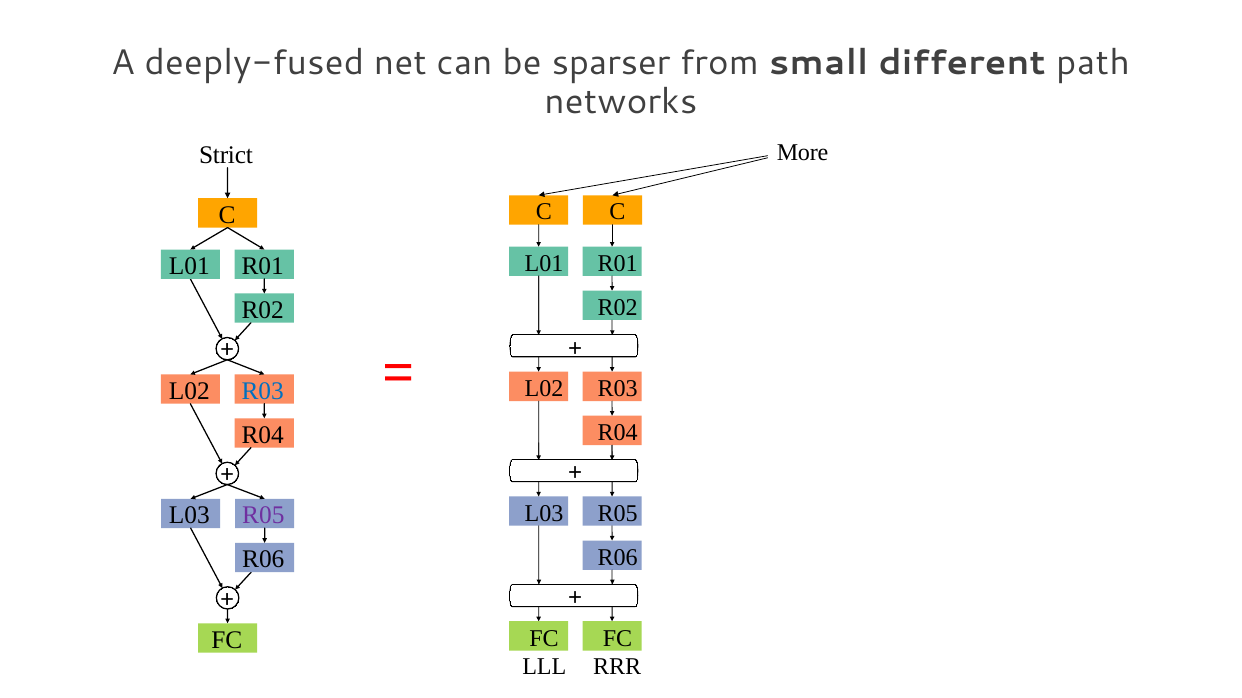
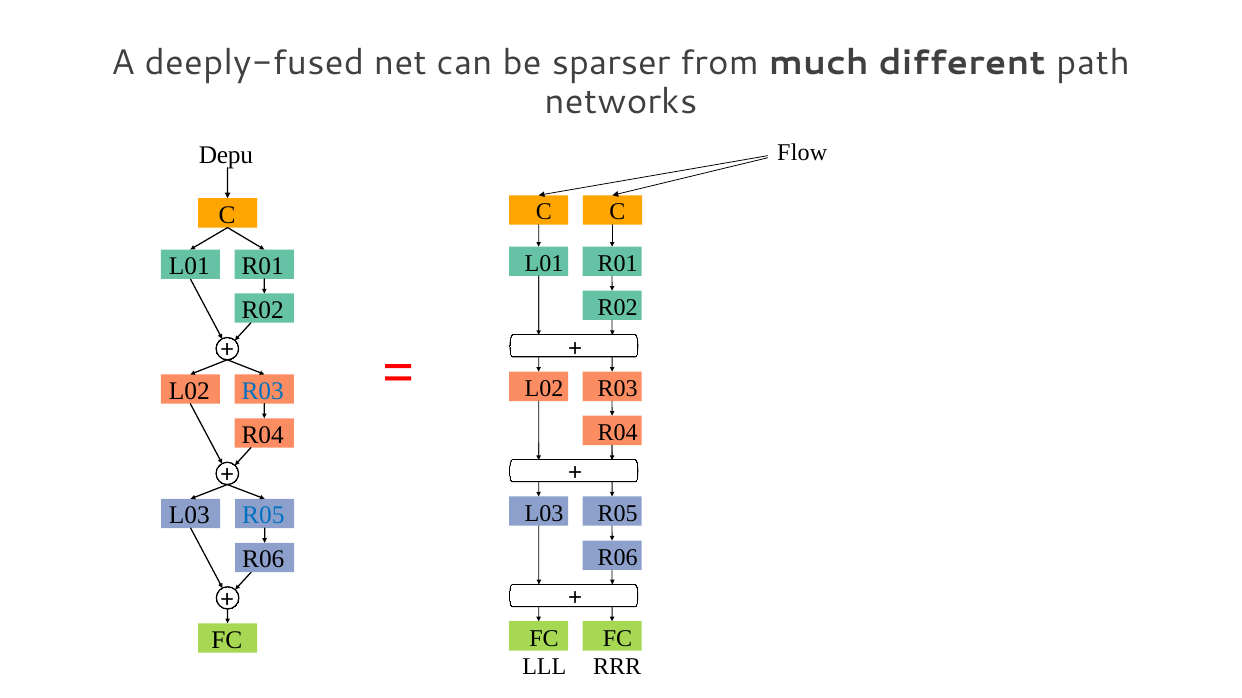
small: small -> much
More: More -> Flow
Strict: Strict -> Depu
R05 at (263, 516) colour: purple -> blue
